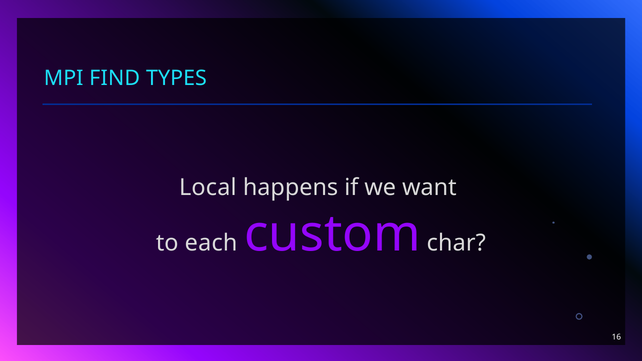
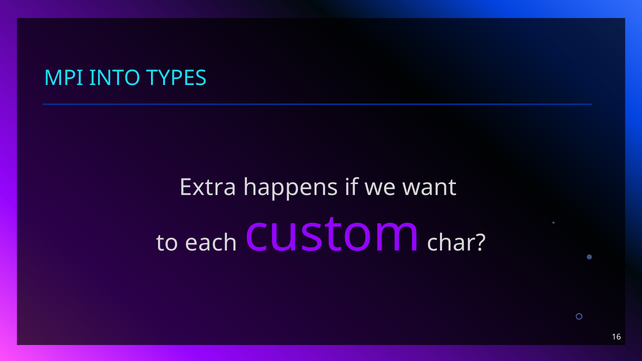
FIND: FIND -> INTO
Local: Local -> Extra
